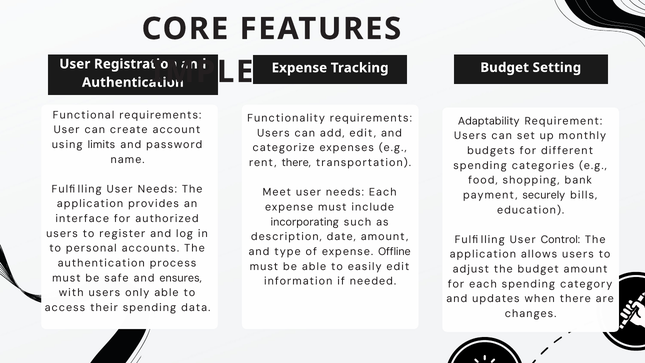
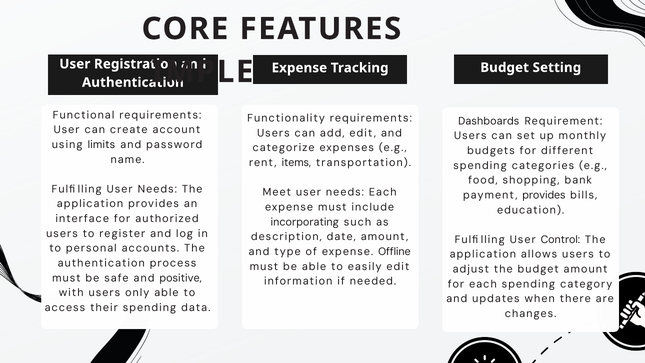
Adaptability: Adaptability -> Dashboards
rent there: there -> items
payment securely: securely -> provides
ensures: ensures -> positive
